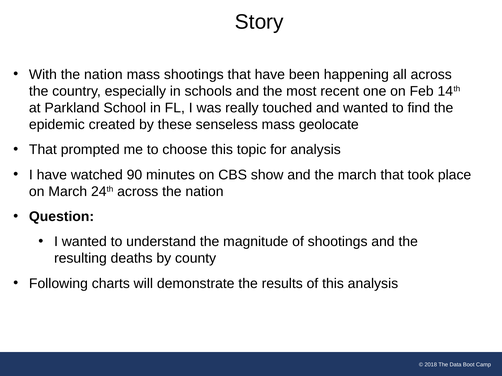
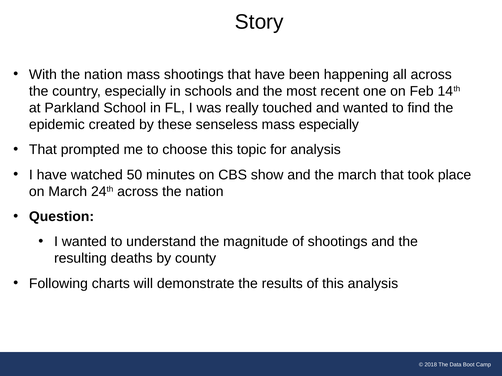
mass geolocate: geolocate -> especially
90: 90 -> 50
